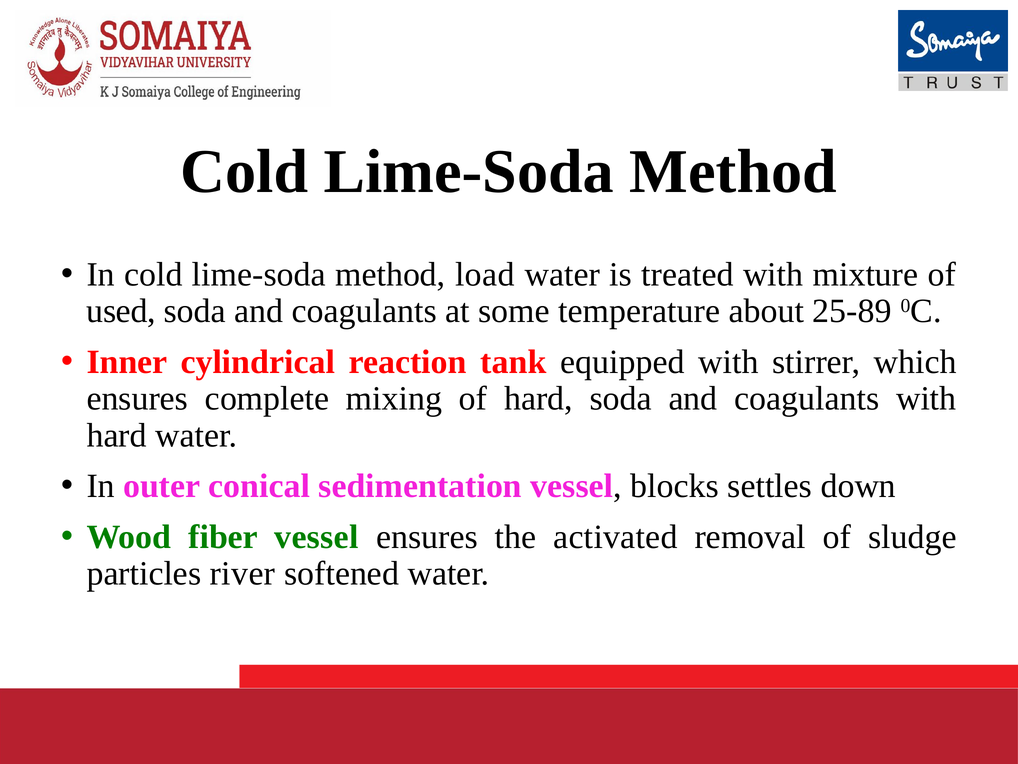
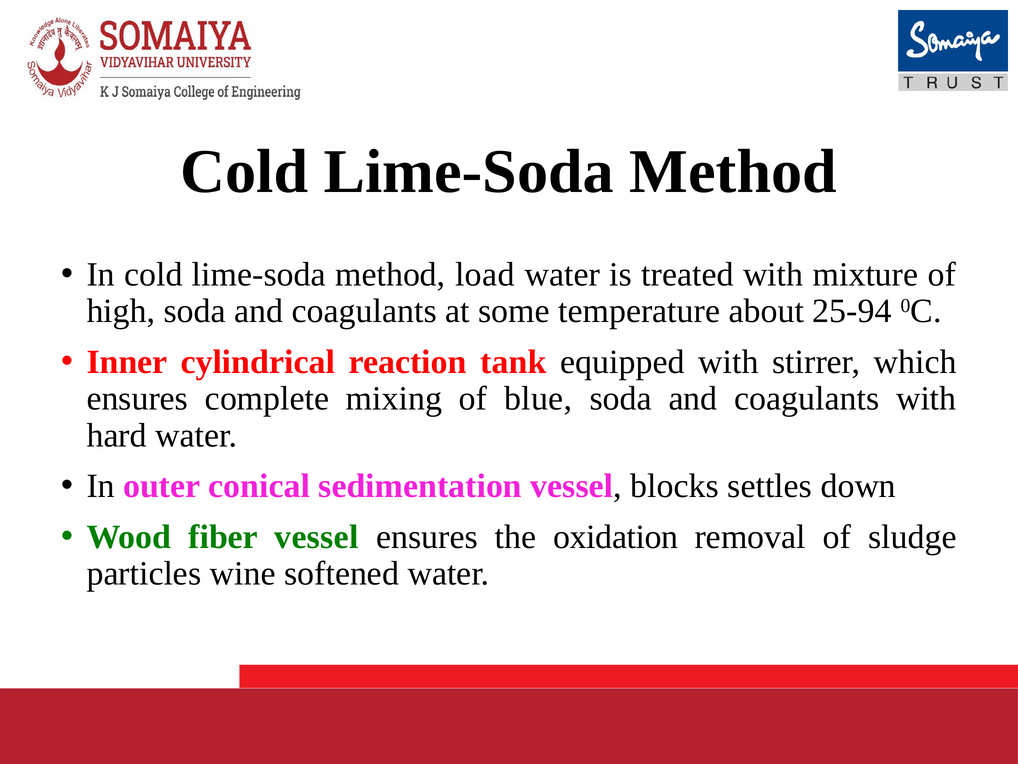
used: used -> high
25-89: 25-89 -> 25-94
of hard: hard -> blue
activated: activated -> oxidation
river: river -> wine
